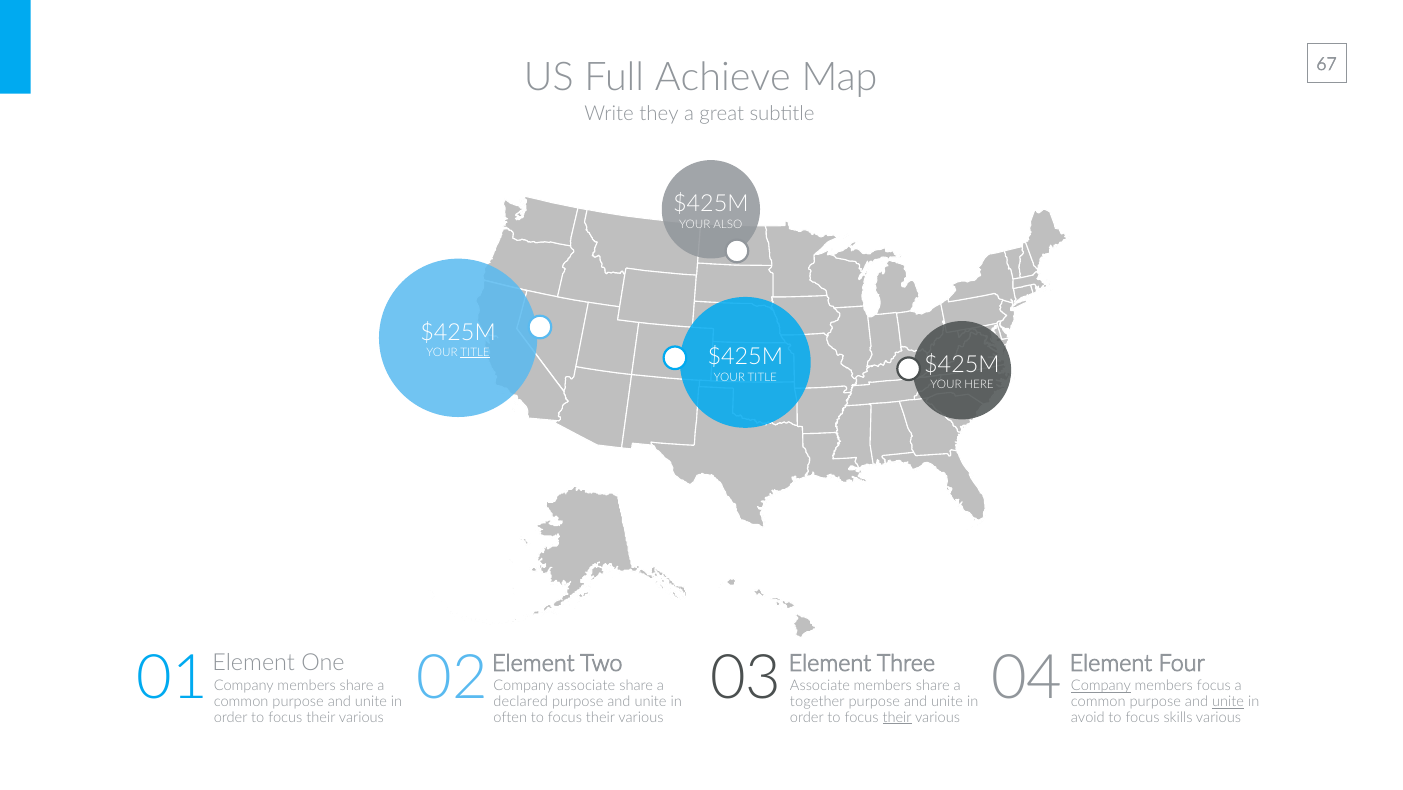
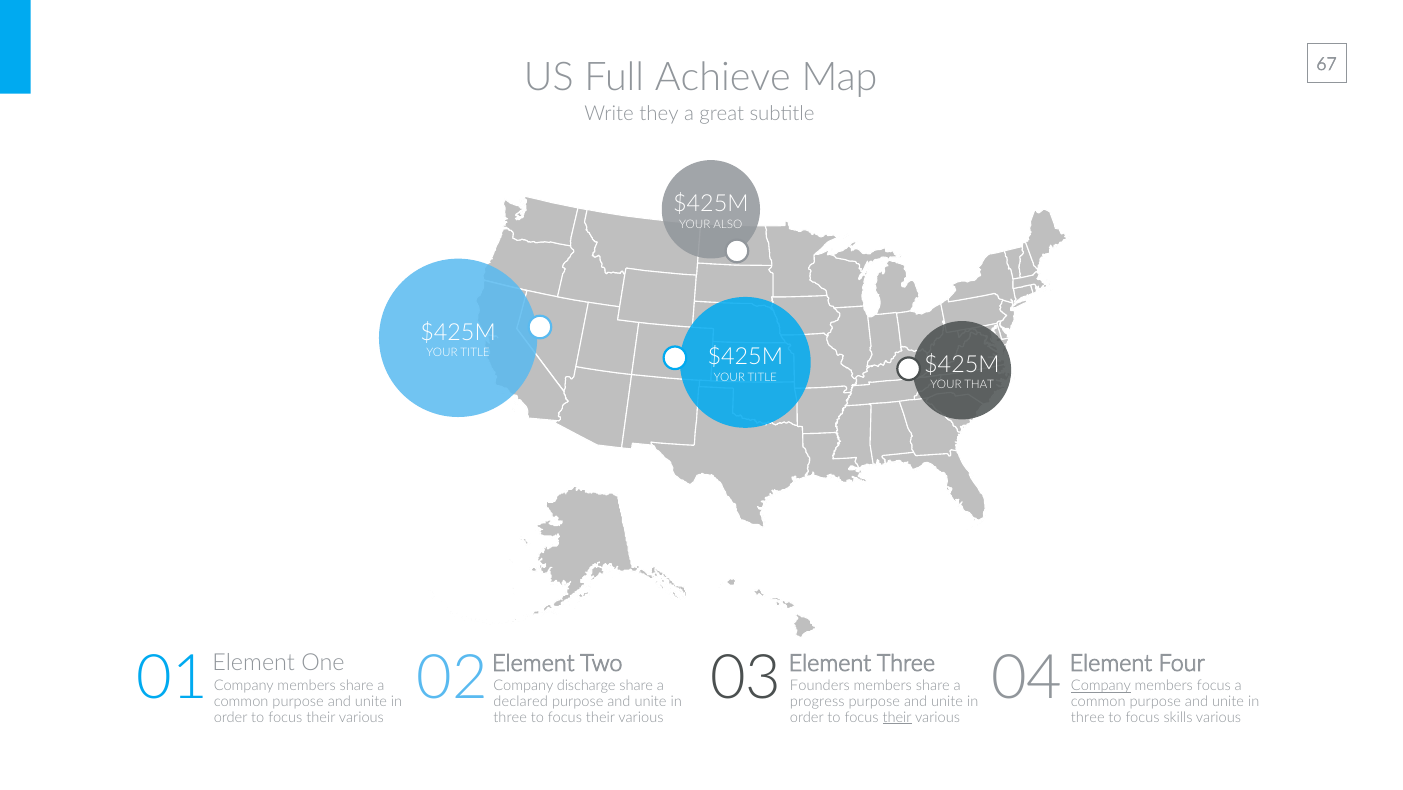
TITLE at (475, 352) underline: present -> none
HERE: HERE -> THAT
Company associate: associate -> discharge
02 Associate: Associate -> Founders
together: together -> progress
unite at (1228, 701) underline: present -> none
often at (510, 717): often -> three
avoid at (1088, 717): avoid -> three
